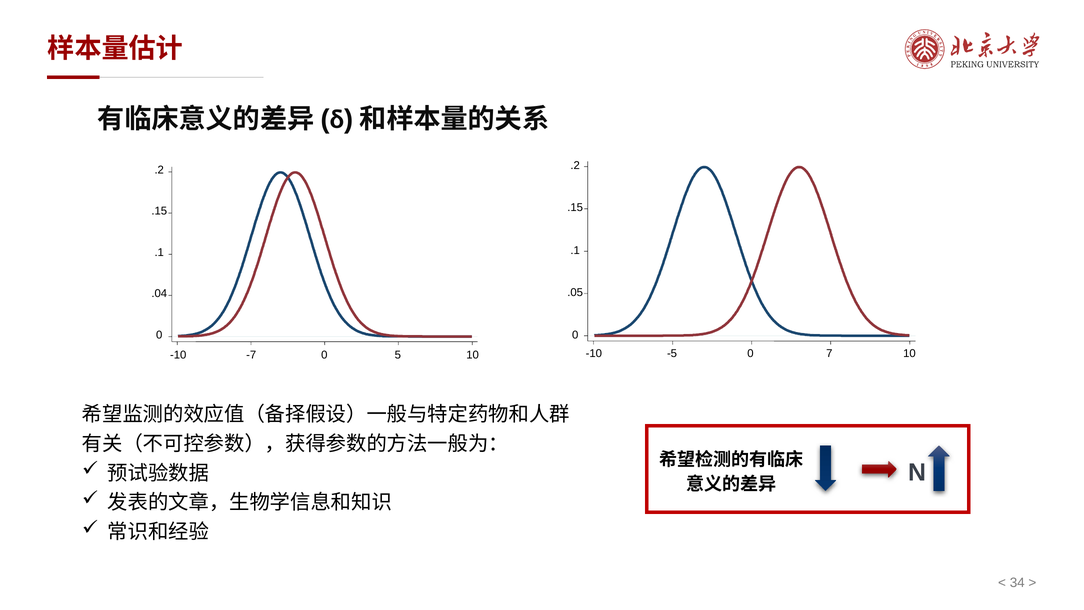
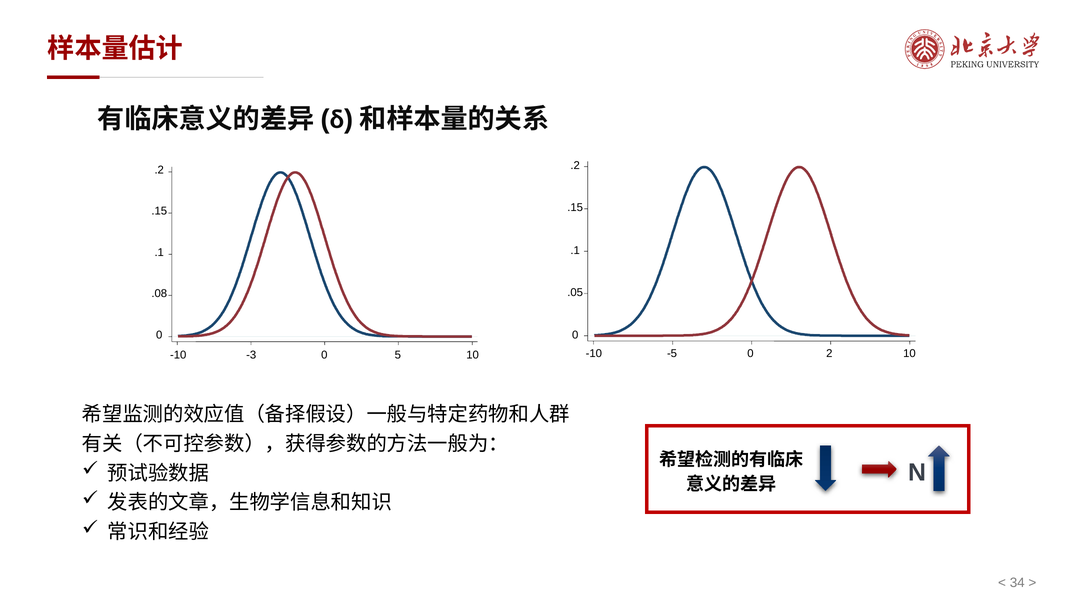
.04: .04 -> .08
7: 7 -> 2
-7: -7 -> -3
